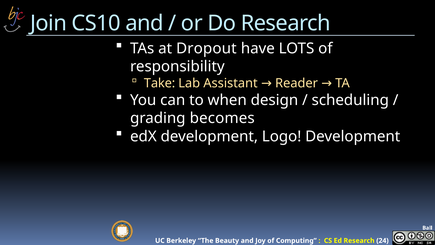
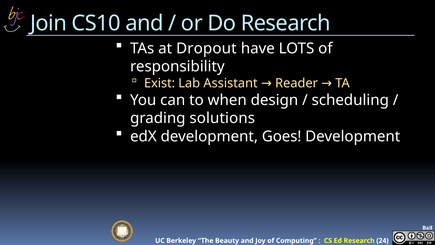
Take: Take -> Exist
becomes: becomes -> solutions
Logo: Logo -> Goes
